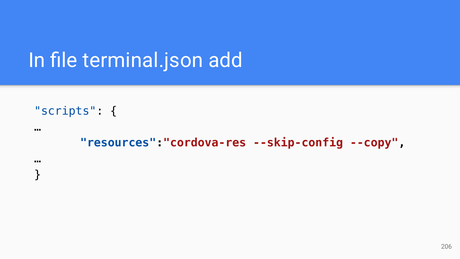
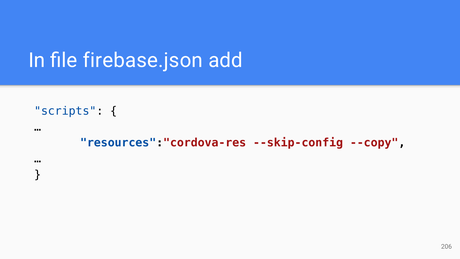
terminal.json: terminal.json -> firebase.json
